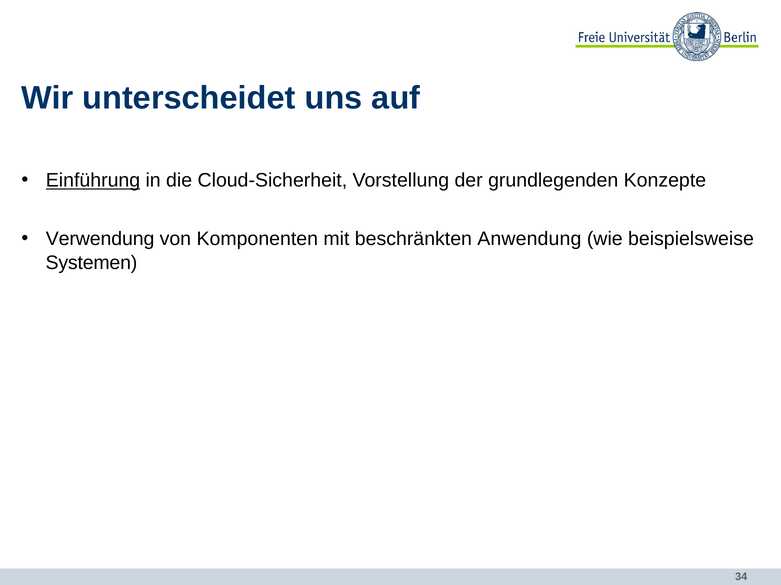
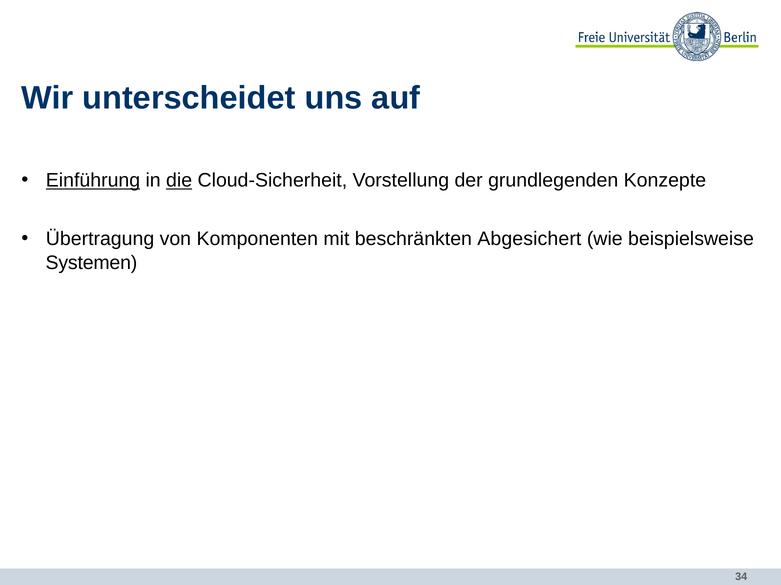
die underline: none -> present
Verwendung: Verwendung -> Übertragung
Anwendung: Anwendung -> Abgesichert
